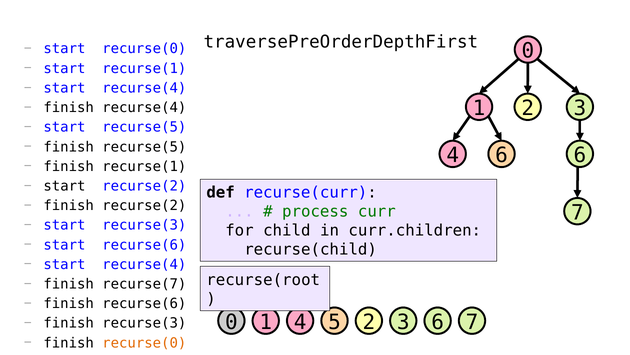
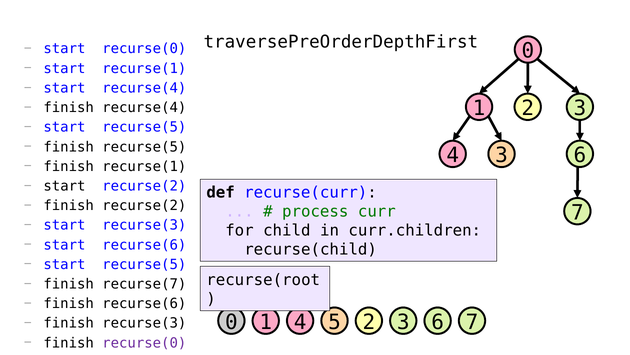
4 6: 6 -> 3
recurse(4 at (144, 264): recurse(4 -> recurse(5
recurse(0 at (144, 342) colour: orange -> purple
